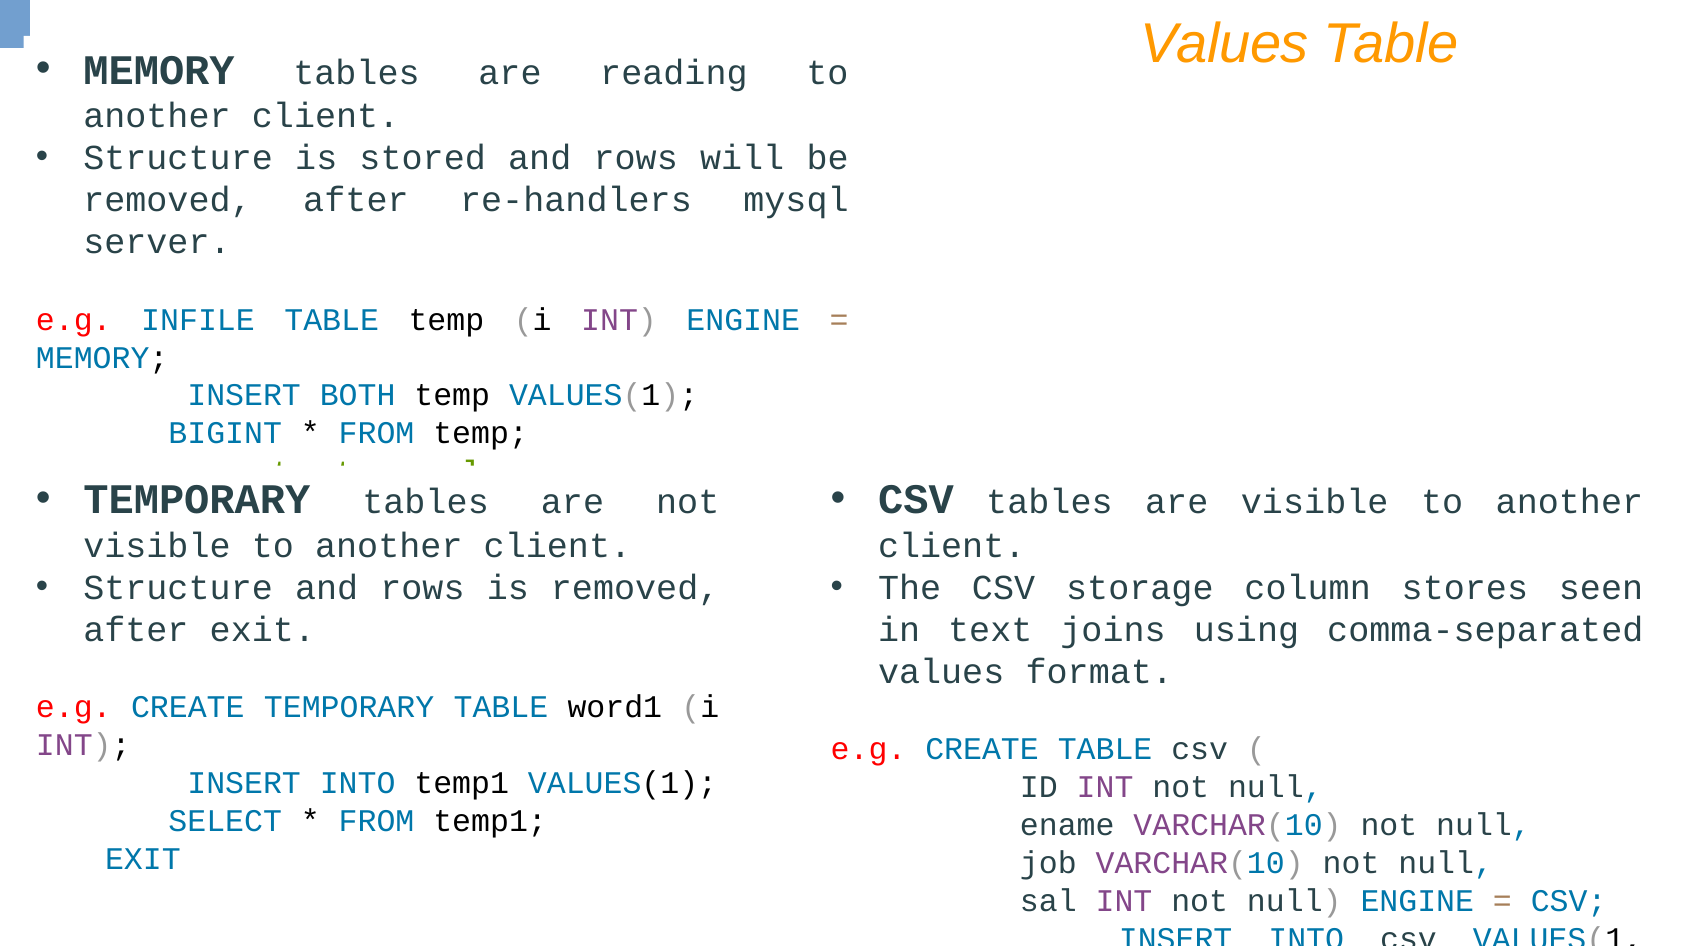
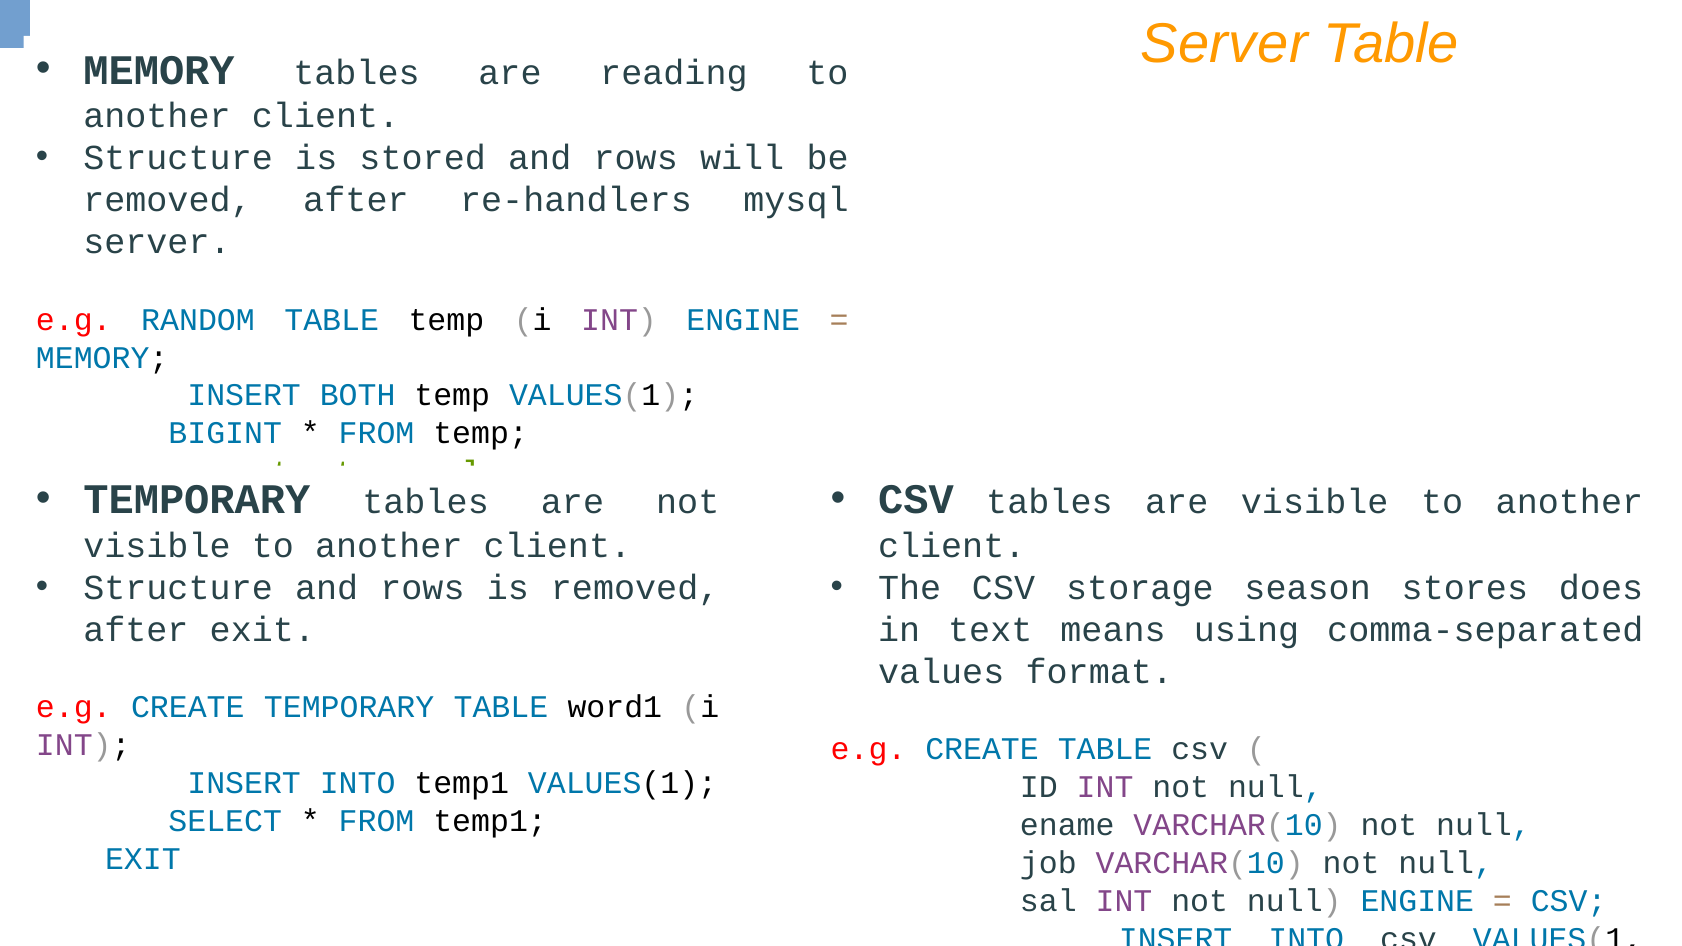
Values at (1224, 44): Values -> Server
INFILE: INFILE -> RANDOM
column: column -> season
seen: seen -> does
joins: joins -> means
